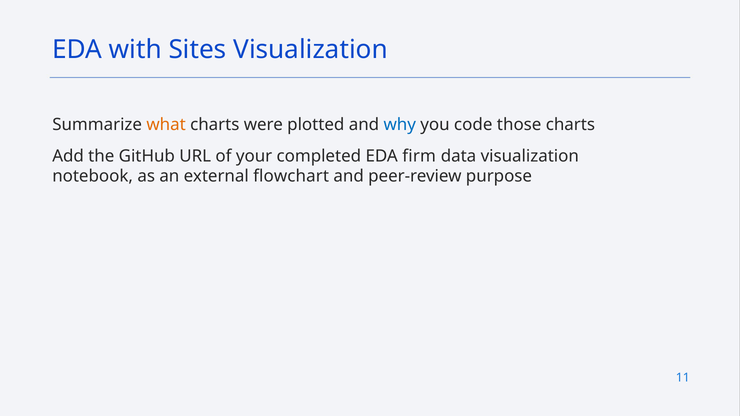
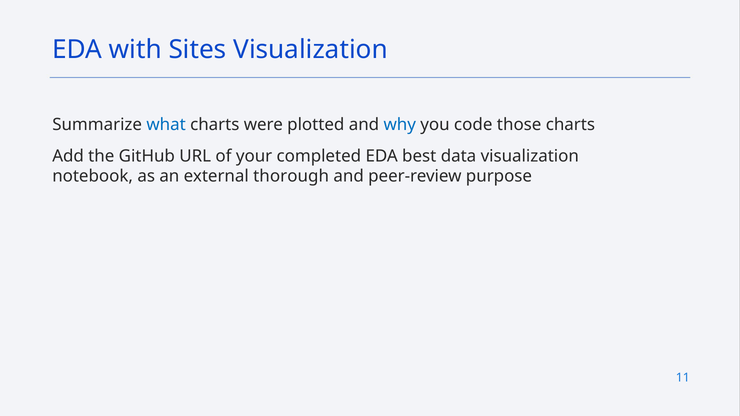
what colour: orange -> blue
firm: firm -> best
flowchart: flowchart -> thorough
